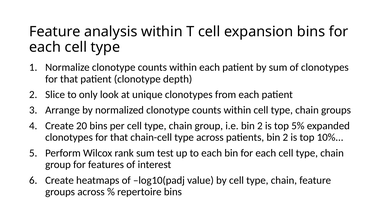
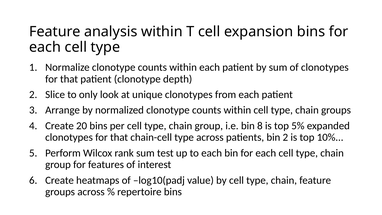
i.e bin 2: 2 -> 8
